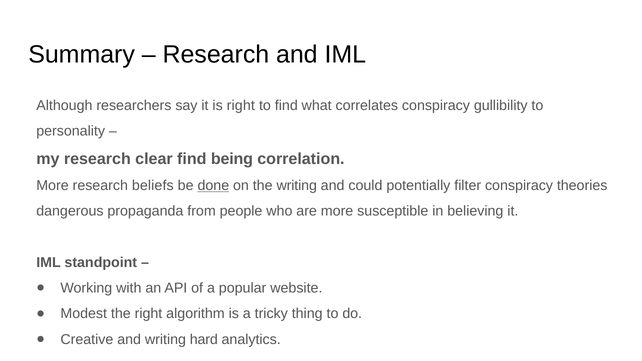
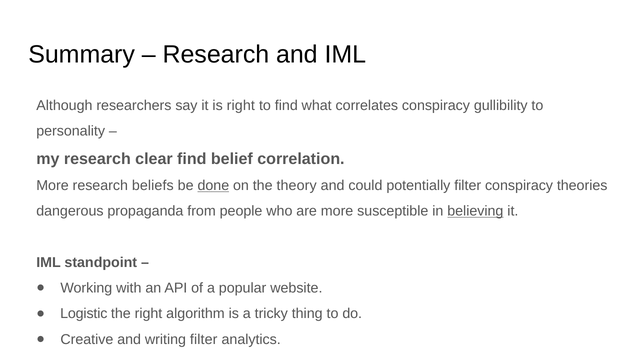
being: being -> belief
the writing: writing -> theory
believing underline: none -> present
Modest: Modest -> Logistic
writing hard: hard -> filter
